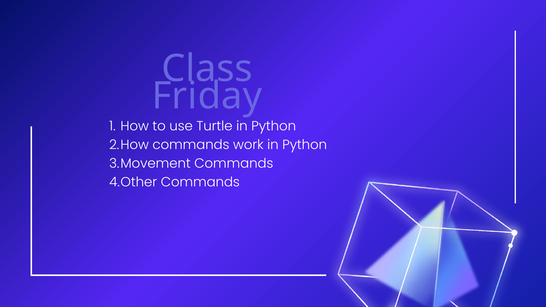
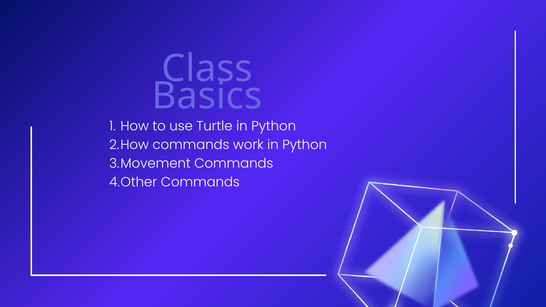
Friday: Friday -> Basics
